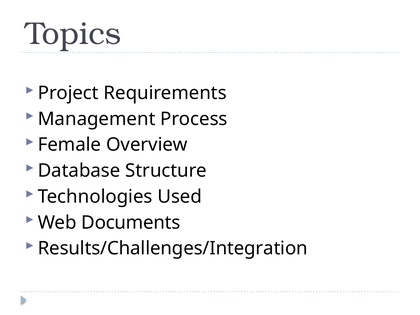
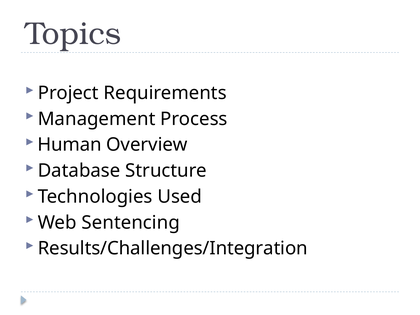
Female: Female -> Human
Documents: Documents -> Sentencing
